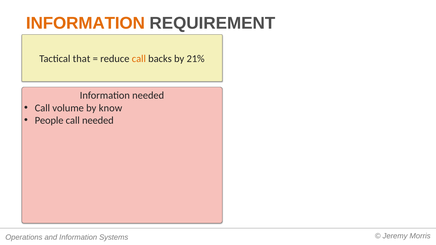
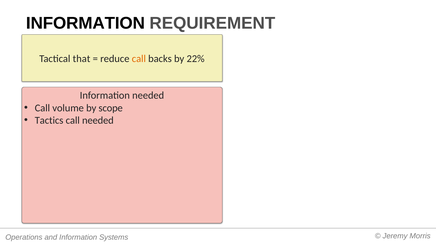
INFORMATION at (85, 23) colour: orange -> black
21%: 21% -> 22%
know: know -> scope
People: People -> Tactics
